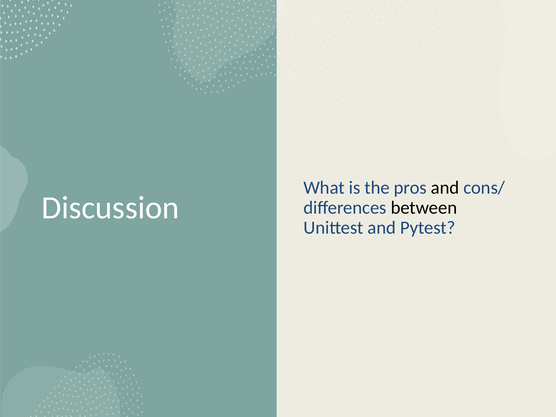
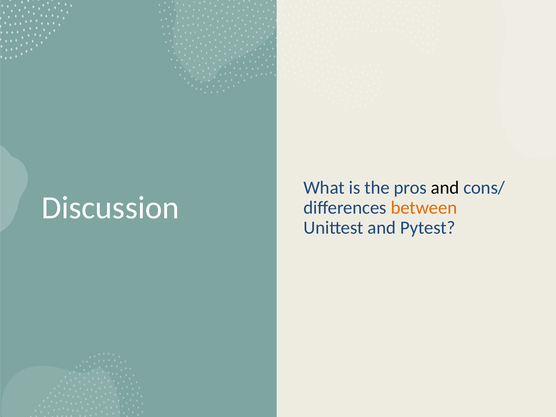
between colour: black -> orange
